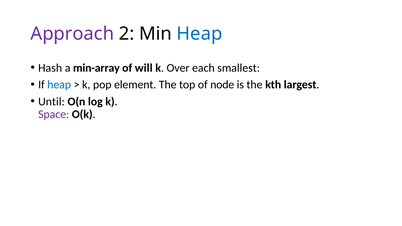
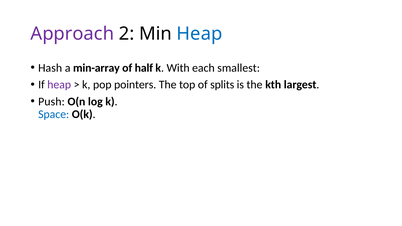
will: will -> half
Over: Over -> With
heap at (59, 85) colour: blue -> purple
element: element -> pointers
node: node -> splits
Until: Until -> Push
Space colour: purple -> blue
